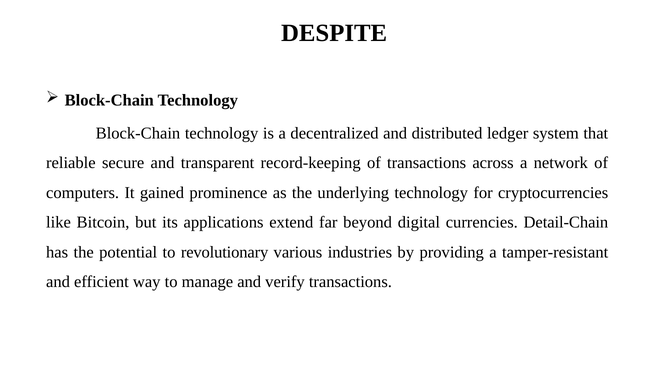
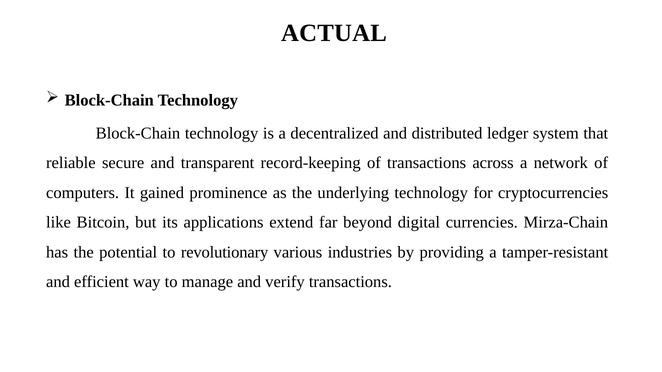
DESPITE: DESPITE -> ACTUAL
Detail-Chain: Detail-Chain -> Mirza-Chain
